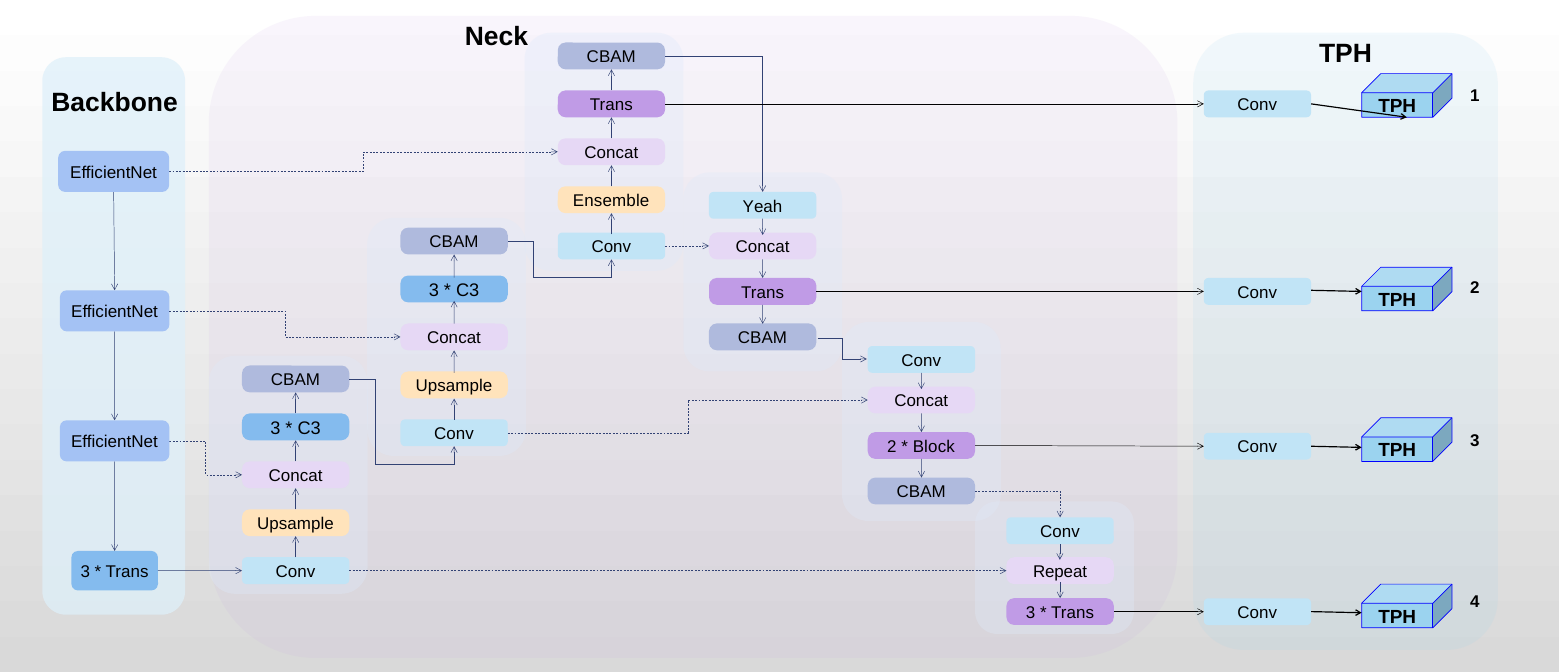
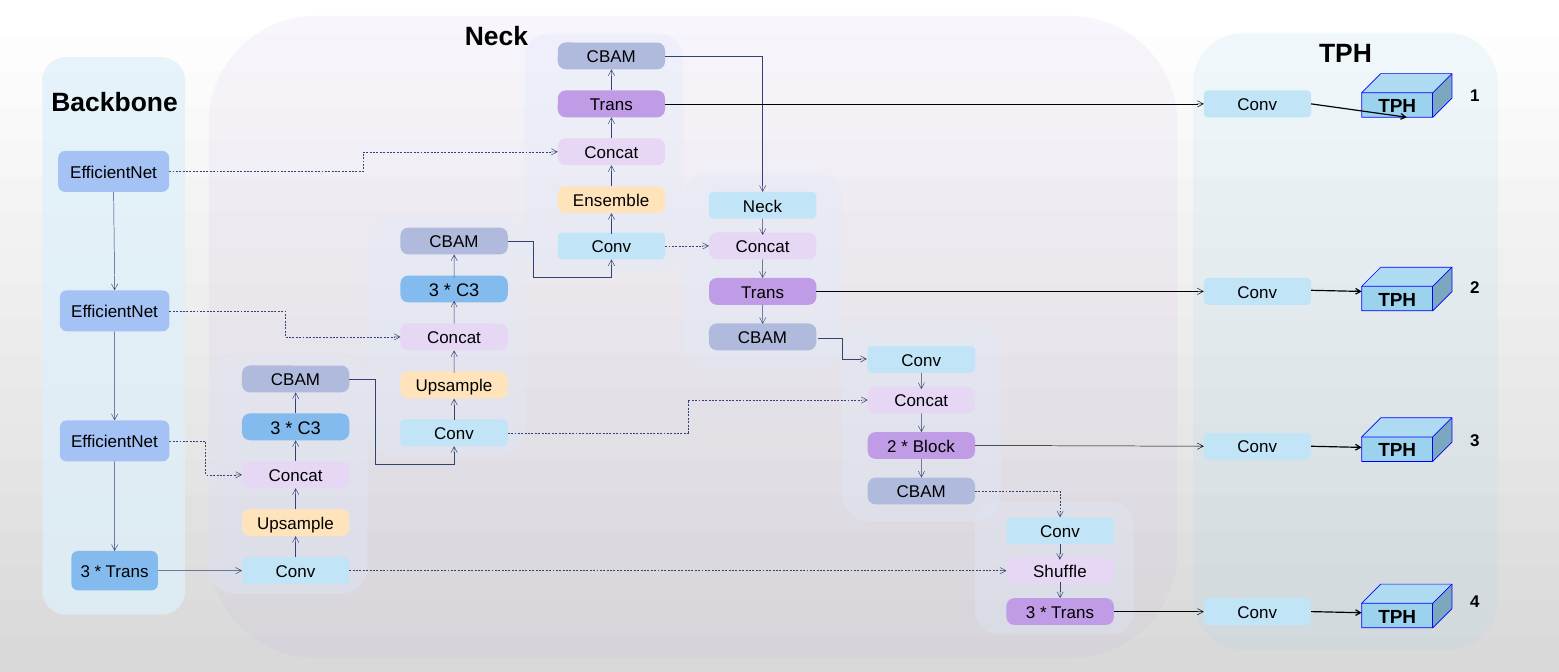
Yeah at (763, 206): Yeah -> Neck
Repeat: Repeat -> Shuffle
